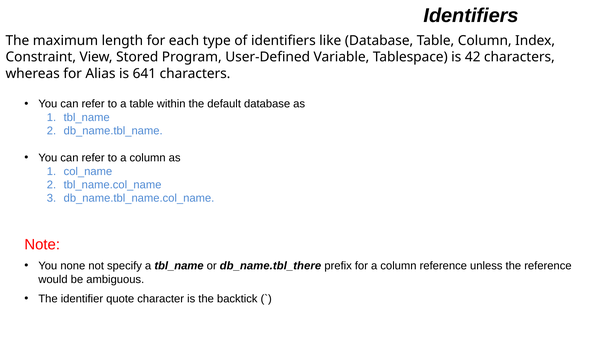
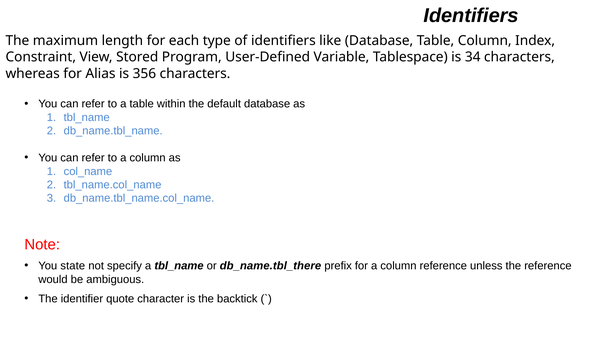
42: 42 -> 34
641: 641 -> 356
none: none -> state
